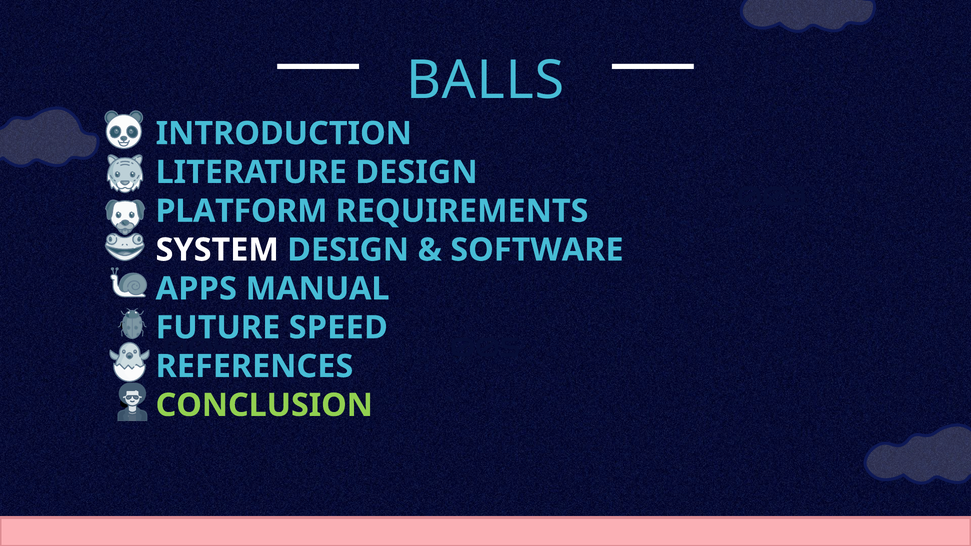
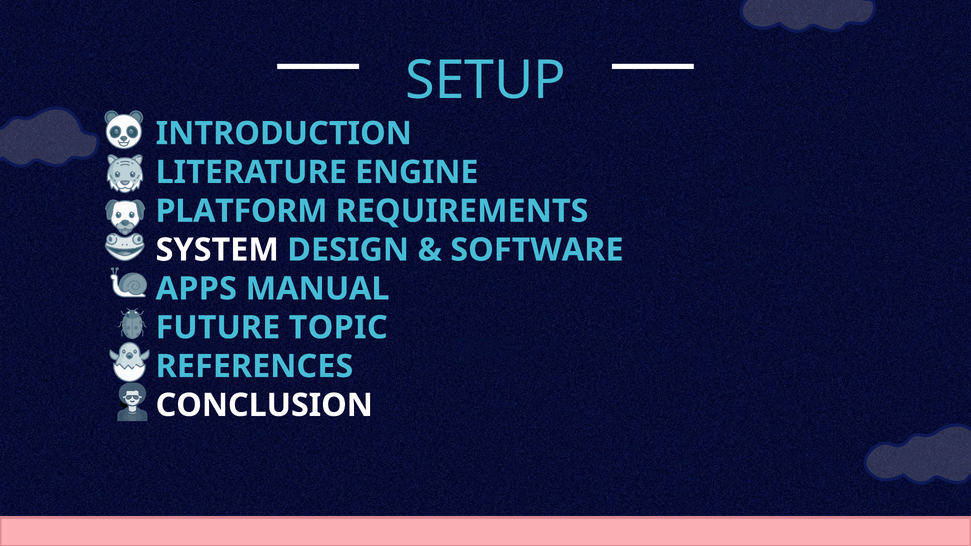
BALLS: BALLS -> SETUP
DESIGN at (417, 172): DESIGN -> ENGINE
SPEED: SPEED -> TOPIC
CONCLUSION colour: light green -> white
